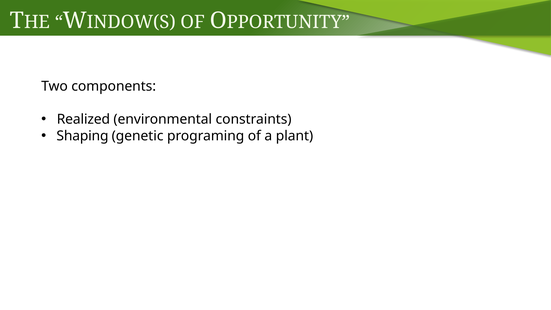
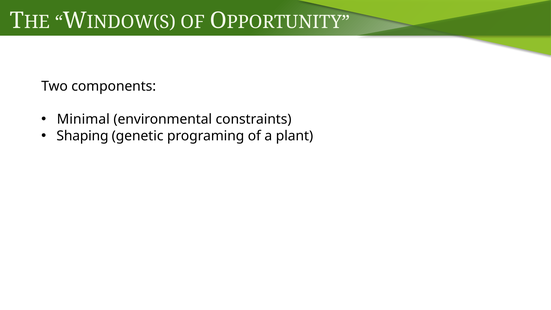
Realized: Realized -> Minimal
